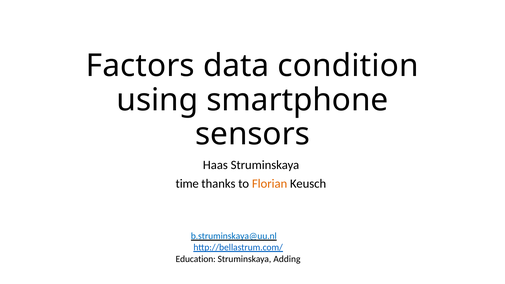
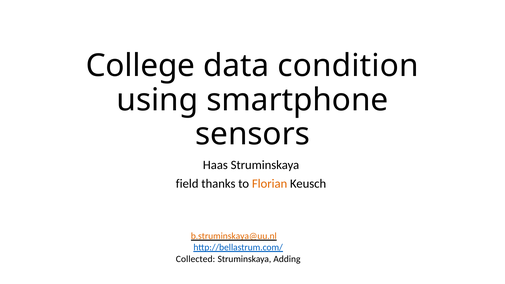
Factors: Factors -> College
time: time -> field
b.struminskaya@uu.nl colour: blue -> orange
Education: Education -> Collected
